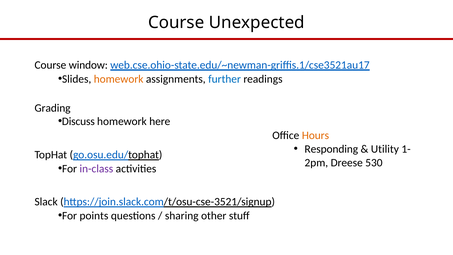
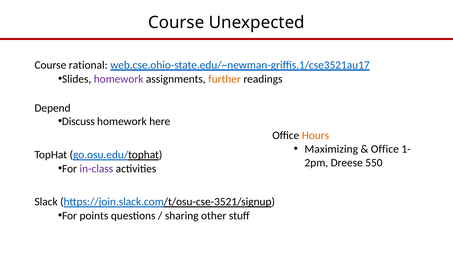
window: window -> rational
homework at (119, 79) colour: orange -> purple
further colour: blue -> orange
Grading: Grading -> Depend
Responding: Responding -> Maximizing
Utility at (385, 149): Utility -> Office
530: 530 -> 550
